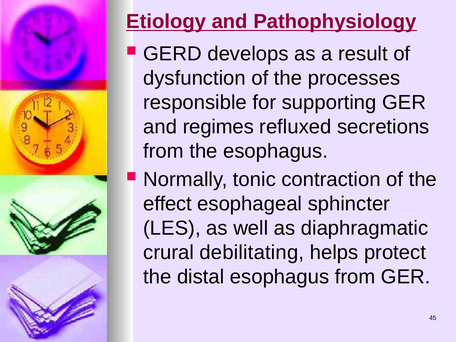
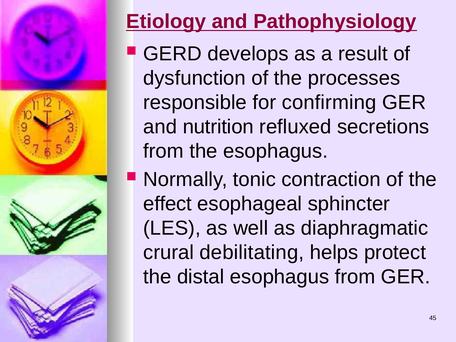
supporting: supporting -> confirming
regimes: regimes -> nutrition
